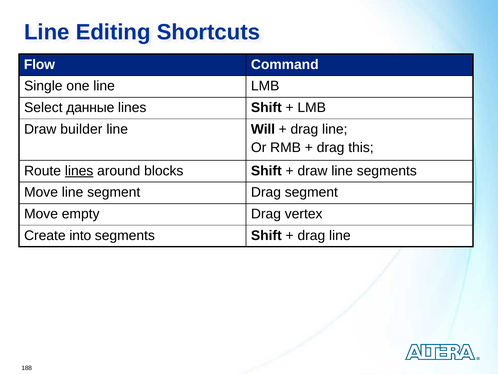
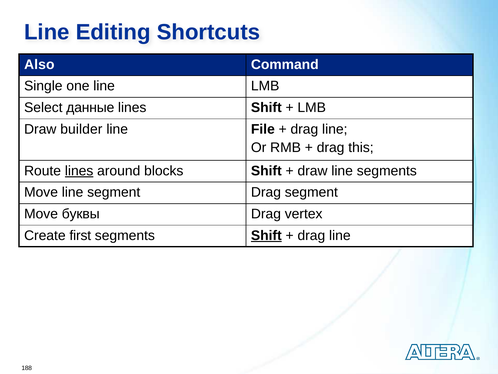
Flow: Flow -> Also
Will: Will -> File
empty: empty -> буквы
into: into -> first
Shift at (266, 235) underline: none -> present
